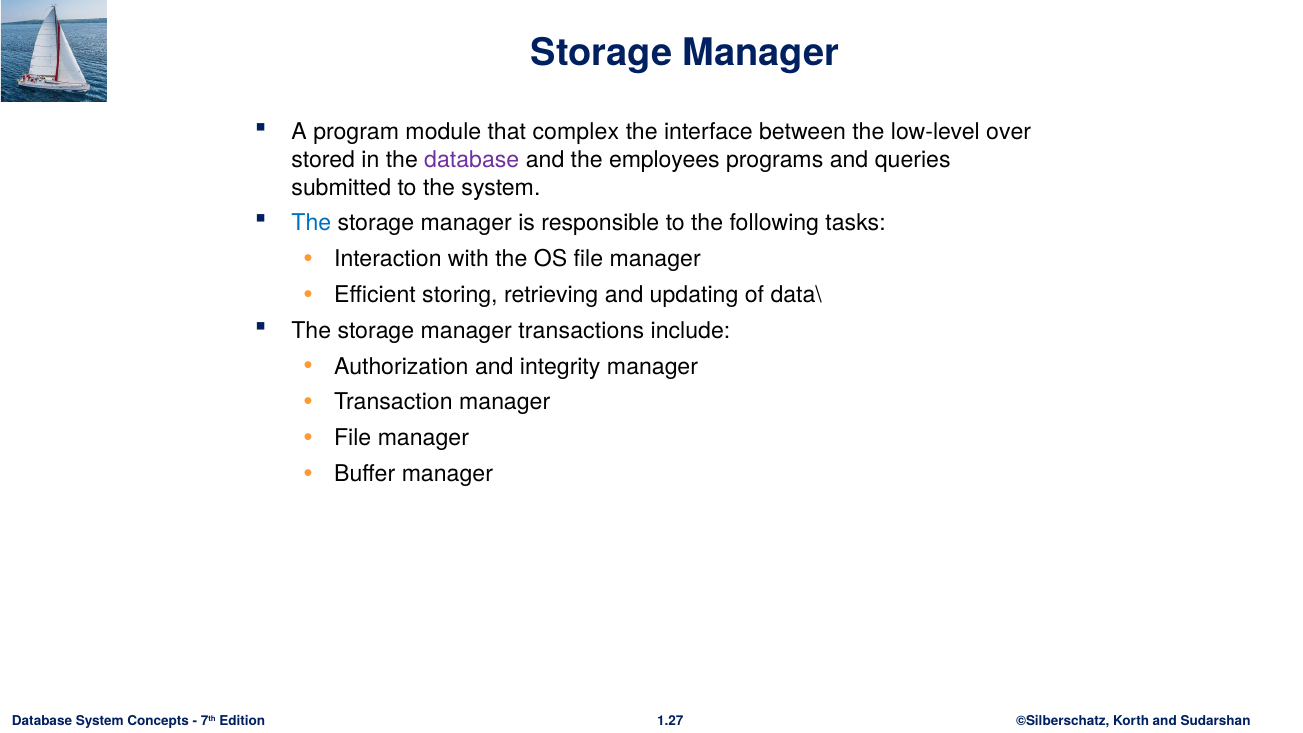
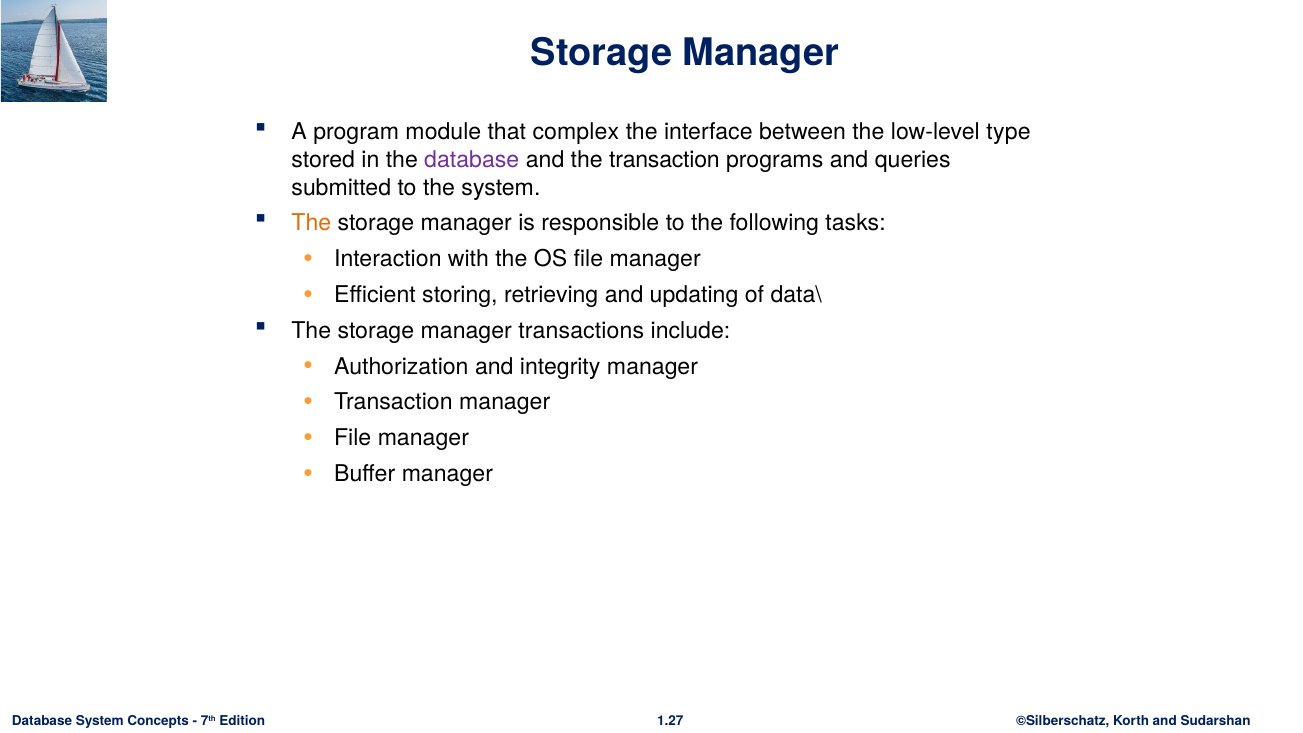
over: over -> type
the employees: employees -> transaction
The at (311, 223) colour: blue -> orange
